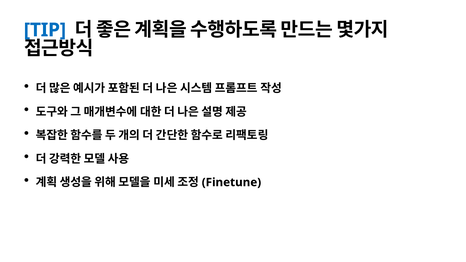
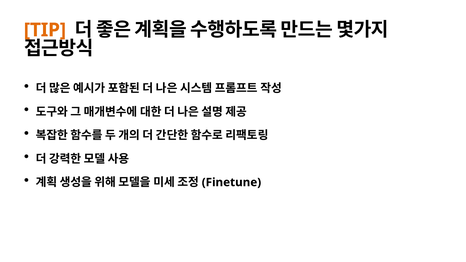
TIP colour: blue -> orange
